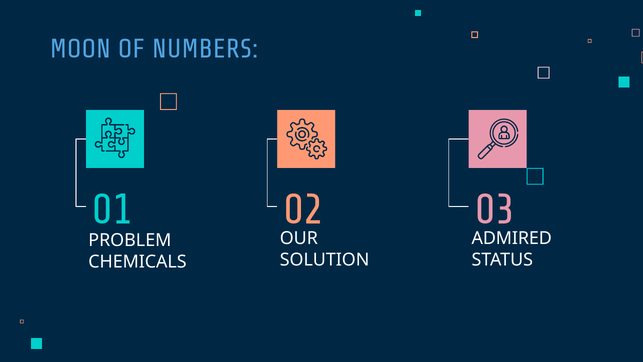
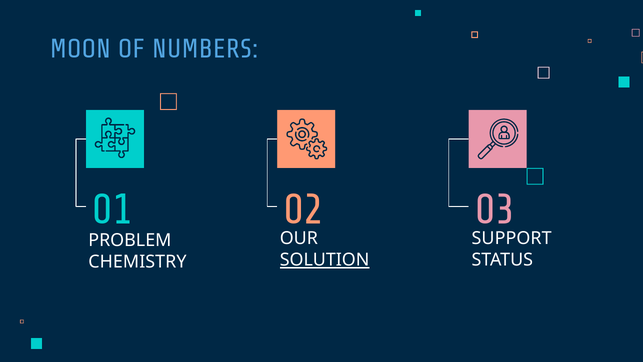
ADMIRED: ADMIRED -> SUPPORT
SOLUTION underline: none -> present
CHEMICALS: CHEMICALS -> CHEMISTRY
